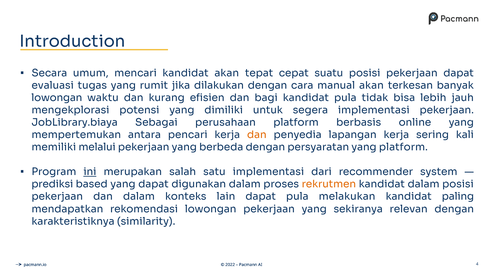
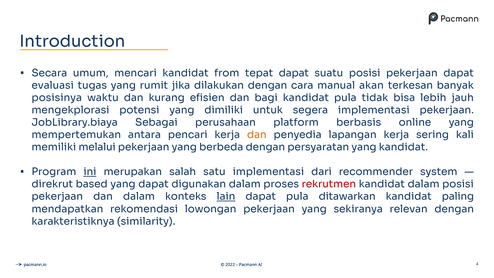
kandidat akan: akan -> from
tepat cepat: cepat -> dapat
lowongan at (57, 98): lowongan -> posisinya
yang platform: platform -> kandidat
prediksi: prediksi -> direkrut
rekrutmen colour: orange -> red
lain underline: none -> present
melakukan: melakukan -> ditawarkan
